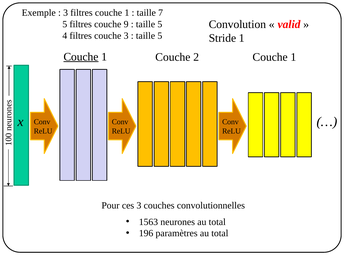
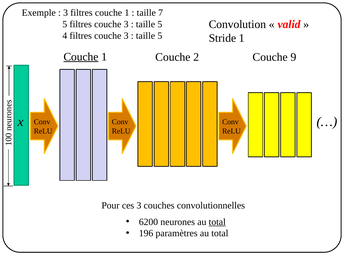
5 filtres couche 9: 9 -> 3
2 Couche 1: 1 -> 9
1563: 1563 -> 6200
total at (217, 222) underline: none -> present
